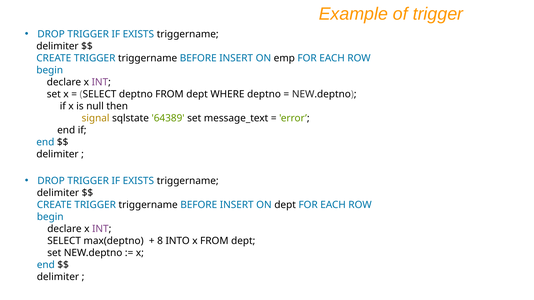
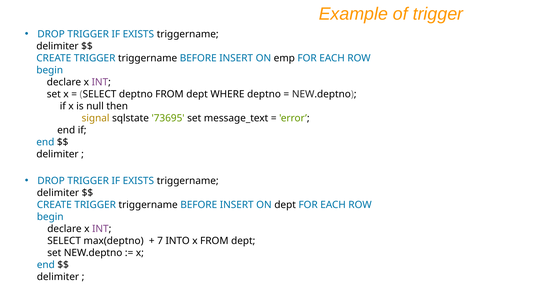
64389: 64389 -> 73695
8: 8 -> 7
